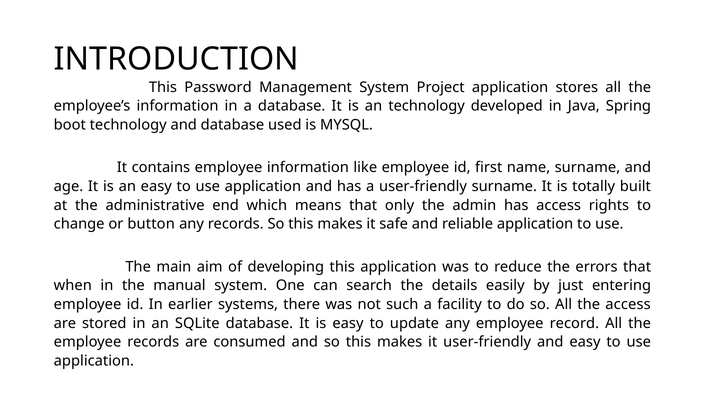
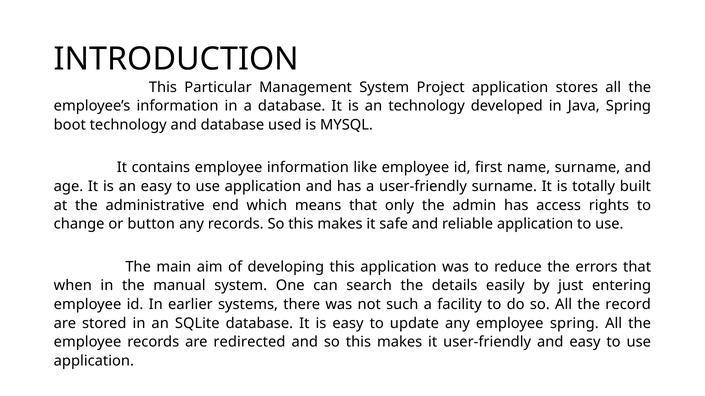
Password: Password -> Particular
the access: access -> record
employee record: record -> spring
consumed: consumed -> redirected
